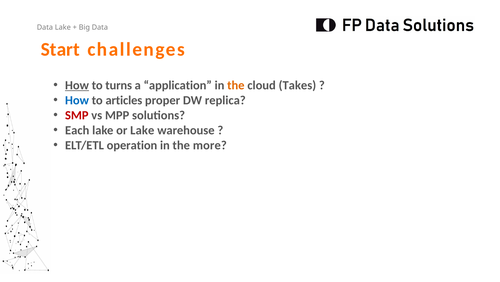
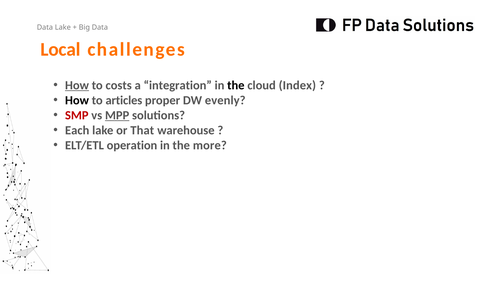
Start: Start -> Local
turns: turns -> costs
application: application -> integration
the at (236, 85) colour: orange -> black
Takes: Takes -> Index
How at (77, 100) colour: blue -> black
replica: replica -> evenly
MPP underline: none -> present
or Lake: Lake -> That
